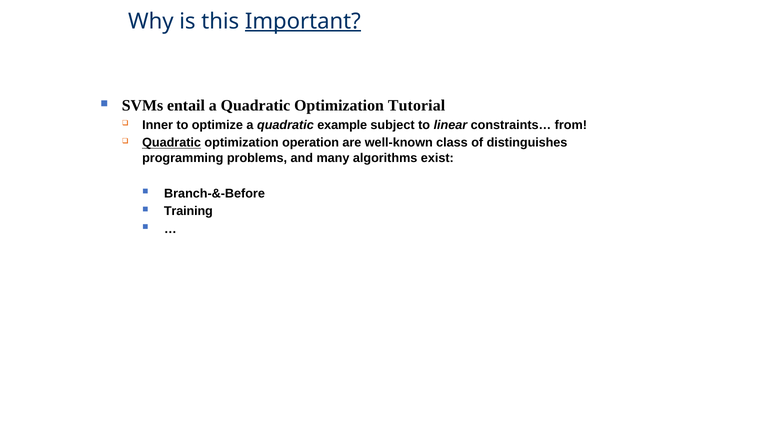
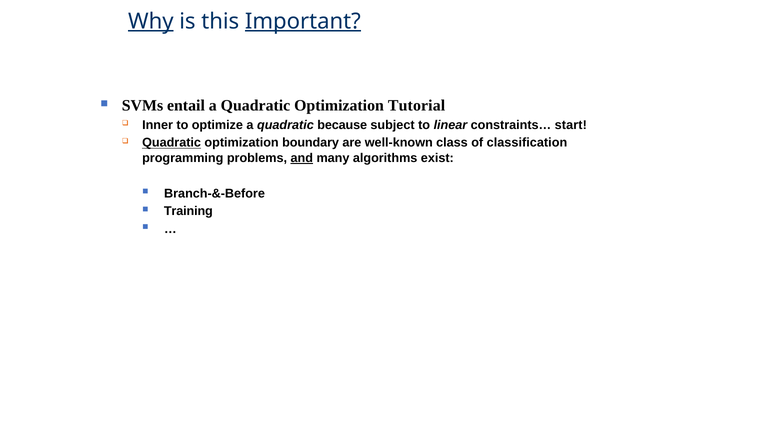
Why underline: none -> present
example: example -> because
from: from -> start
operation: operation -> boundary
distinguishes: distinguishes -> classification
and underline: none -> present
